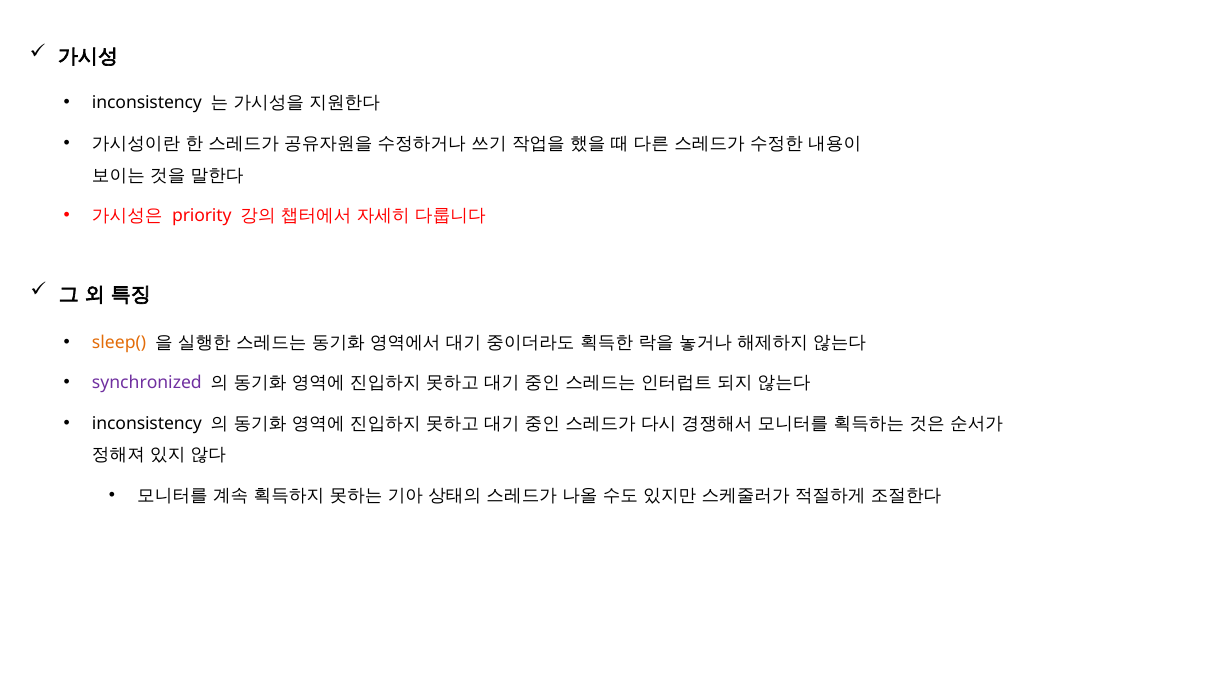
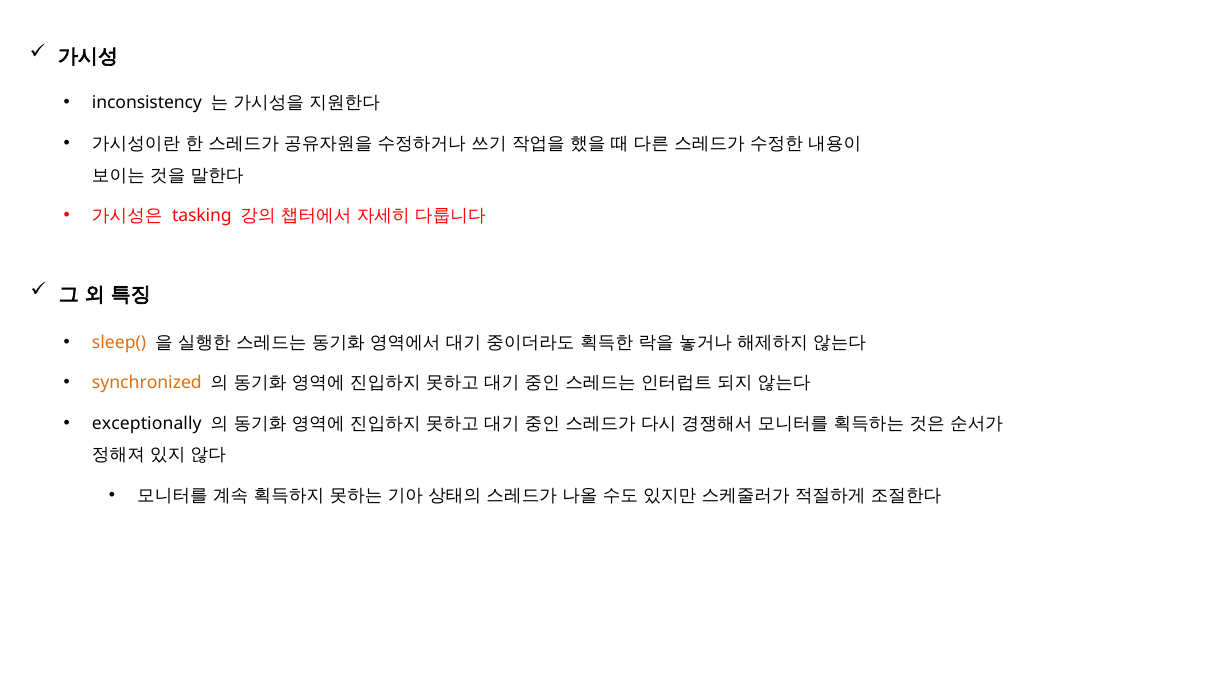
priority: priority -> tasking
synchronized colour: purple -> orange
inconsistency at (147, 423): inconsistency -> exceptionally
